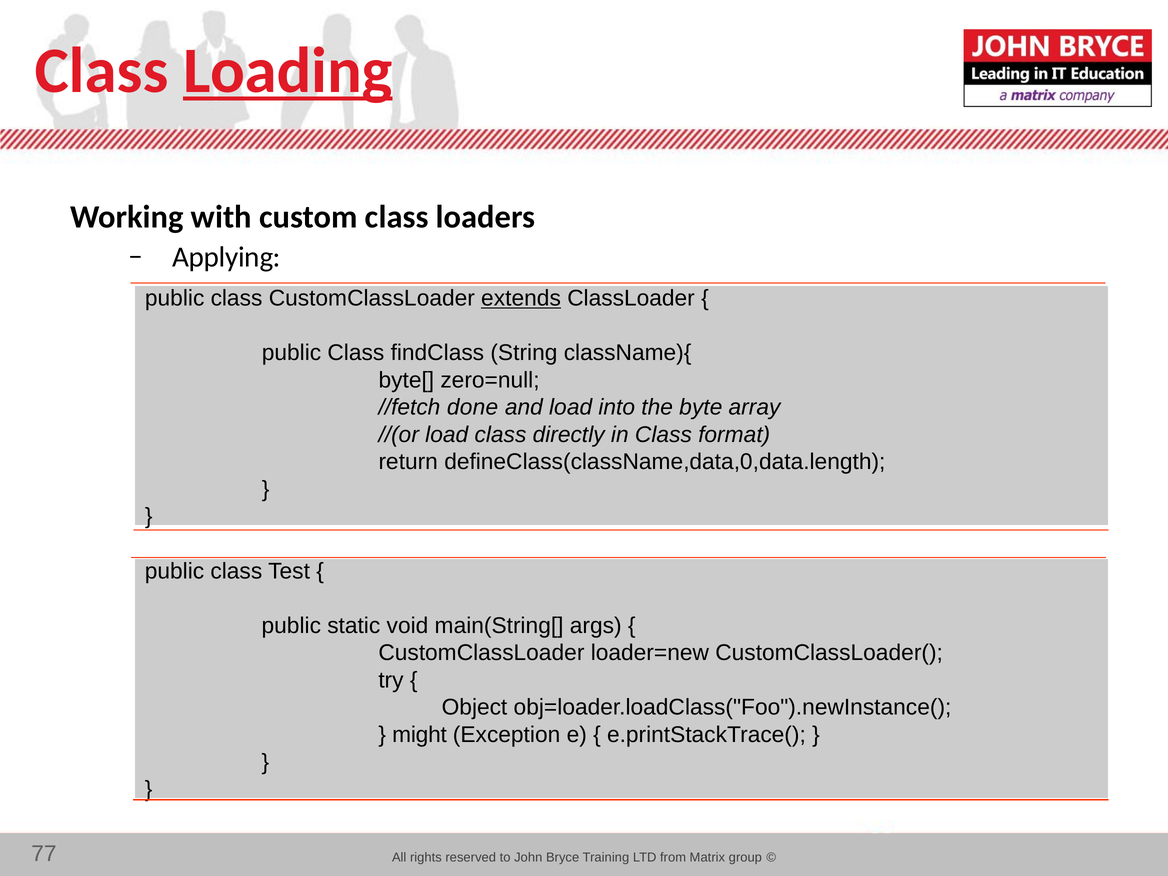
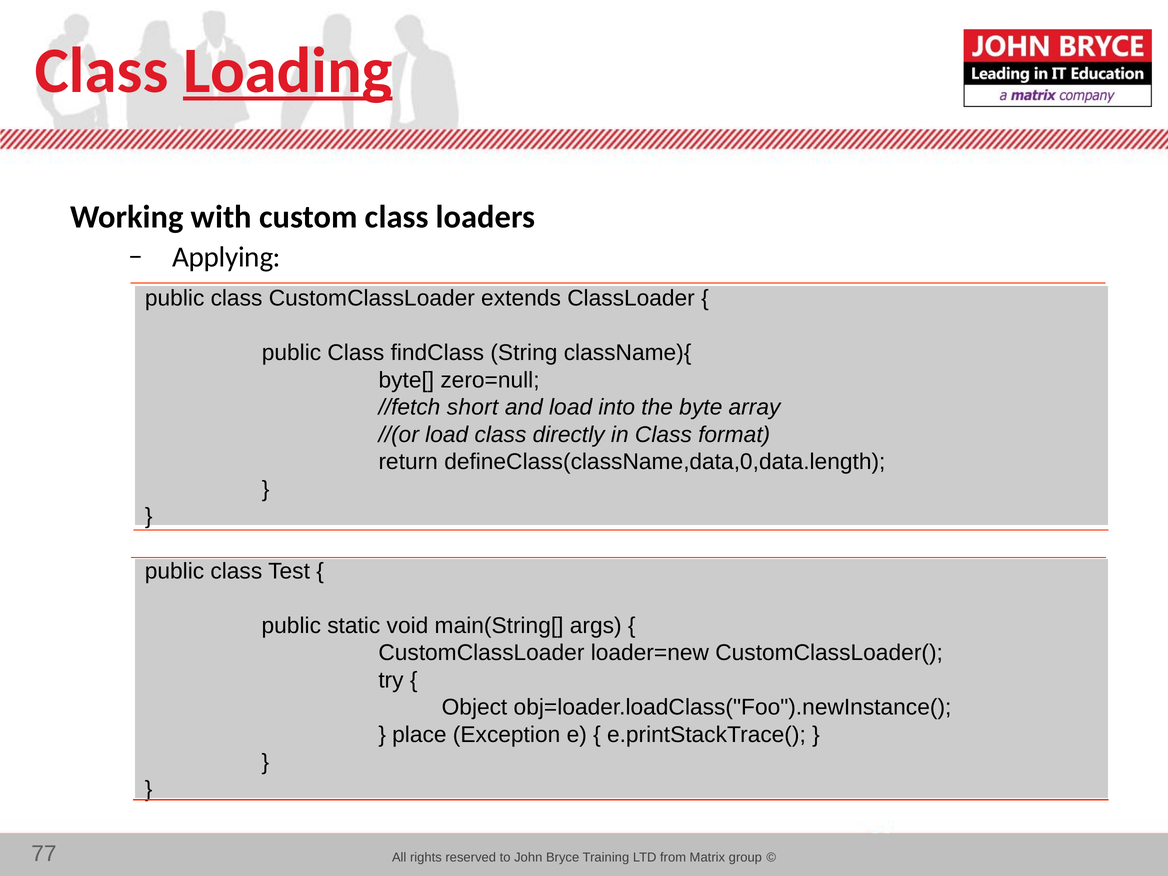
extends underline: present -> none
done: done -> short
might: might -> place
